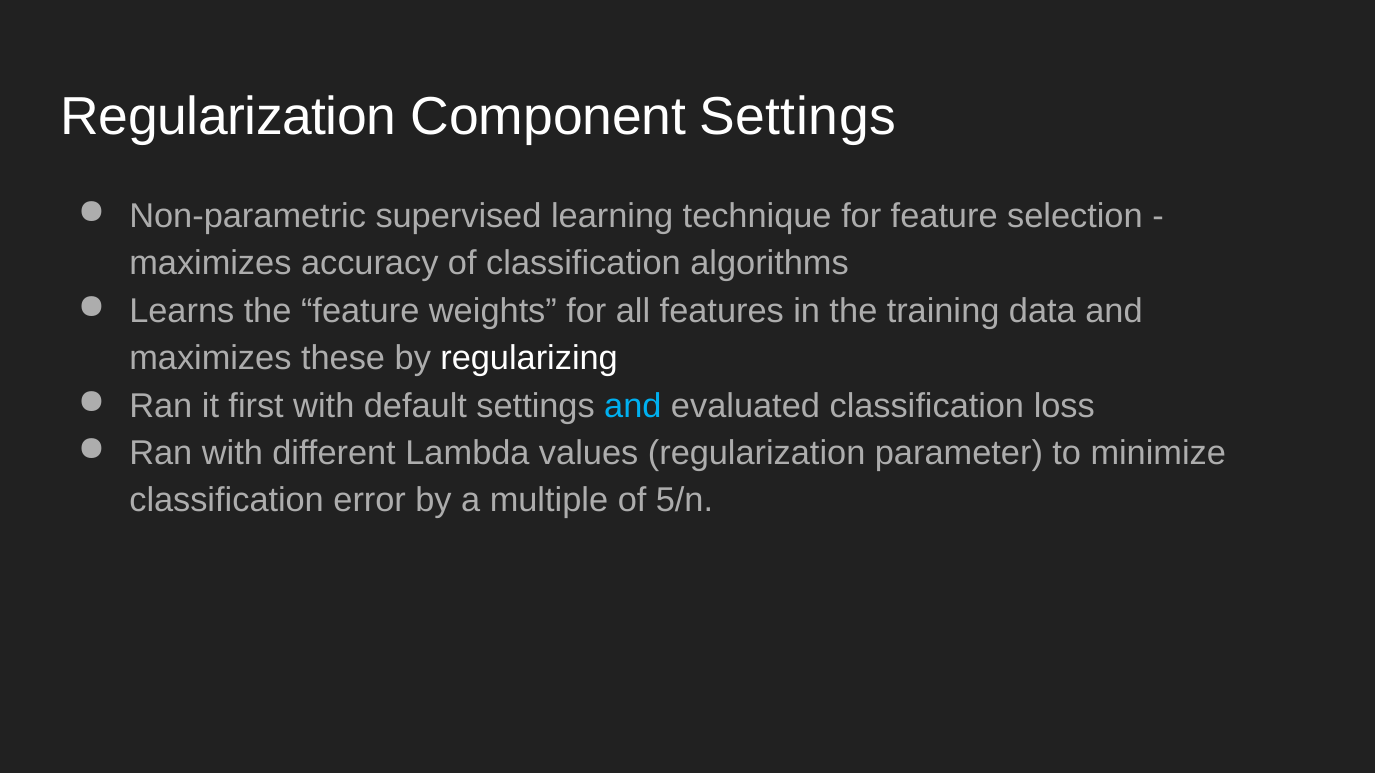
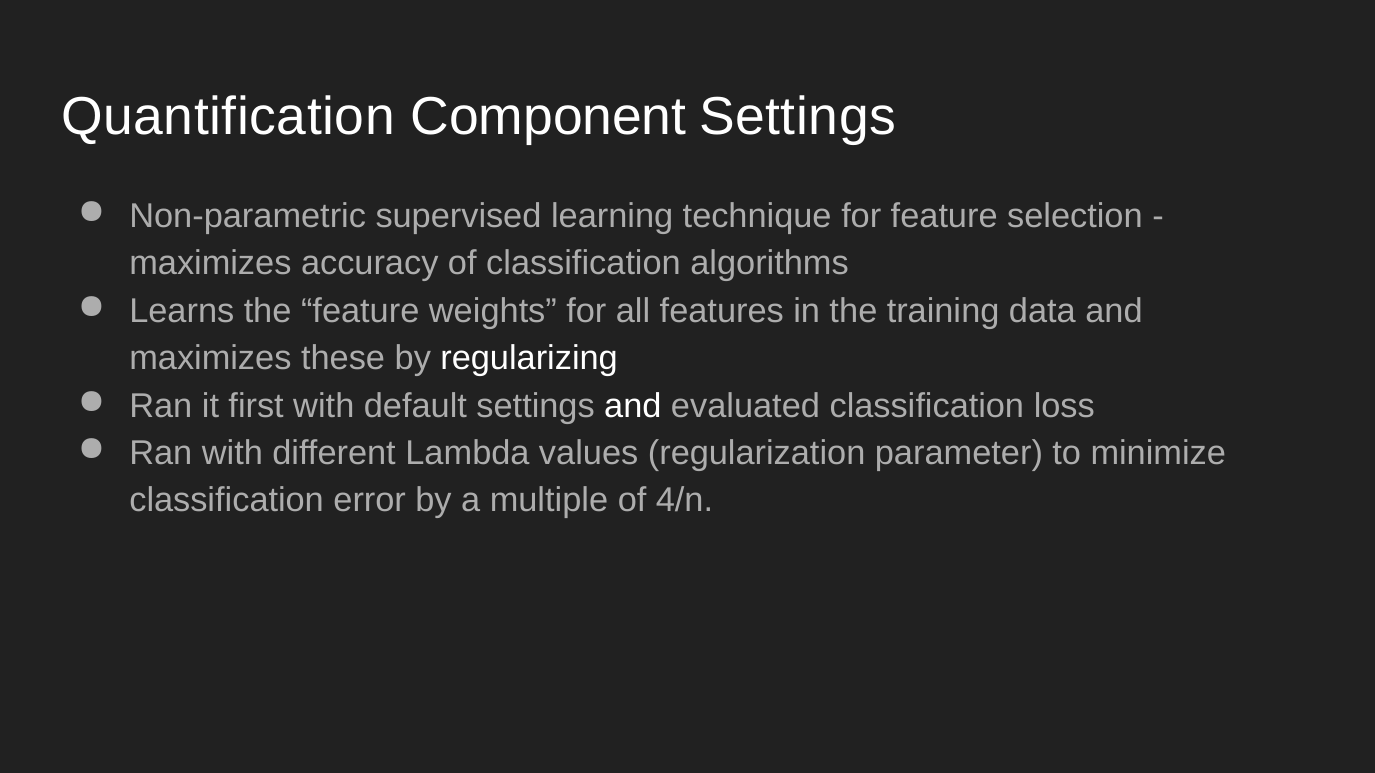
Regularization at (229, 116): Regularization -> Quantification
and at (633, 406) colour: light blue -> white
5/n: 5/n -> 4/n
